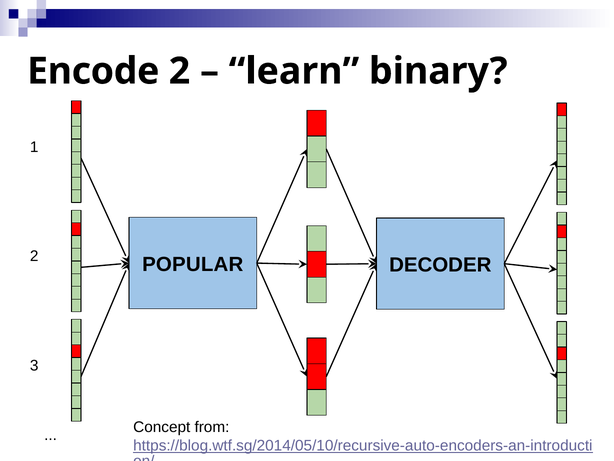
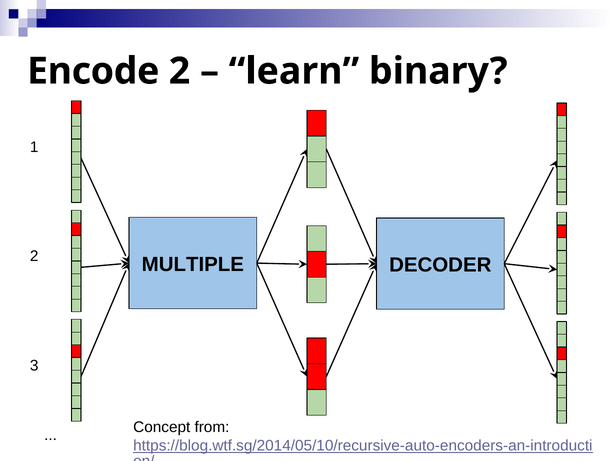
POPULAR: POPULAR -> MULTIPLE
